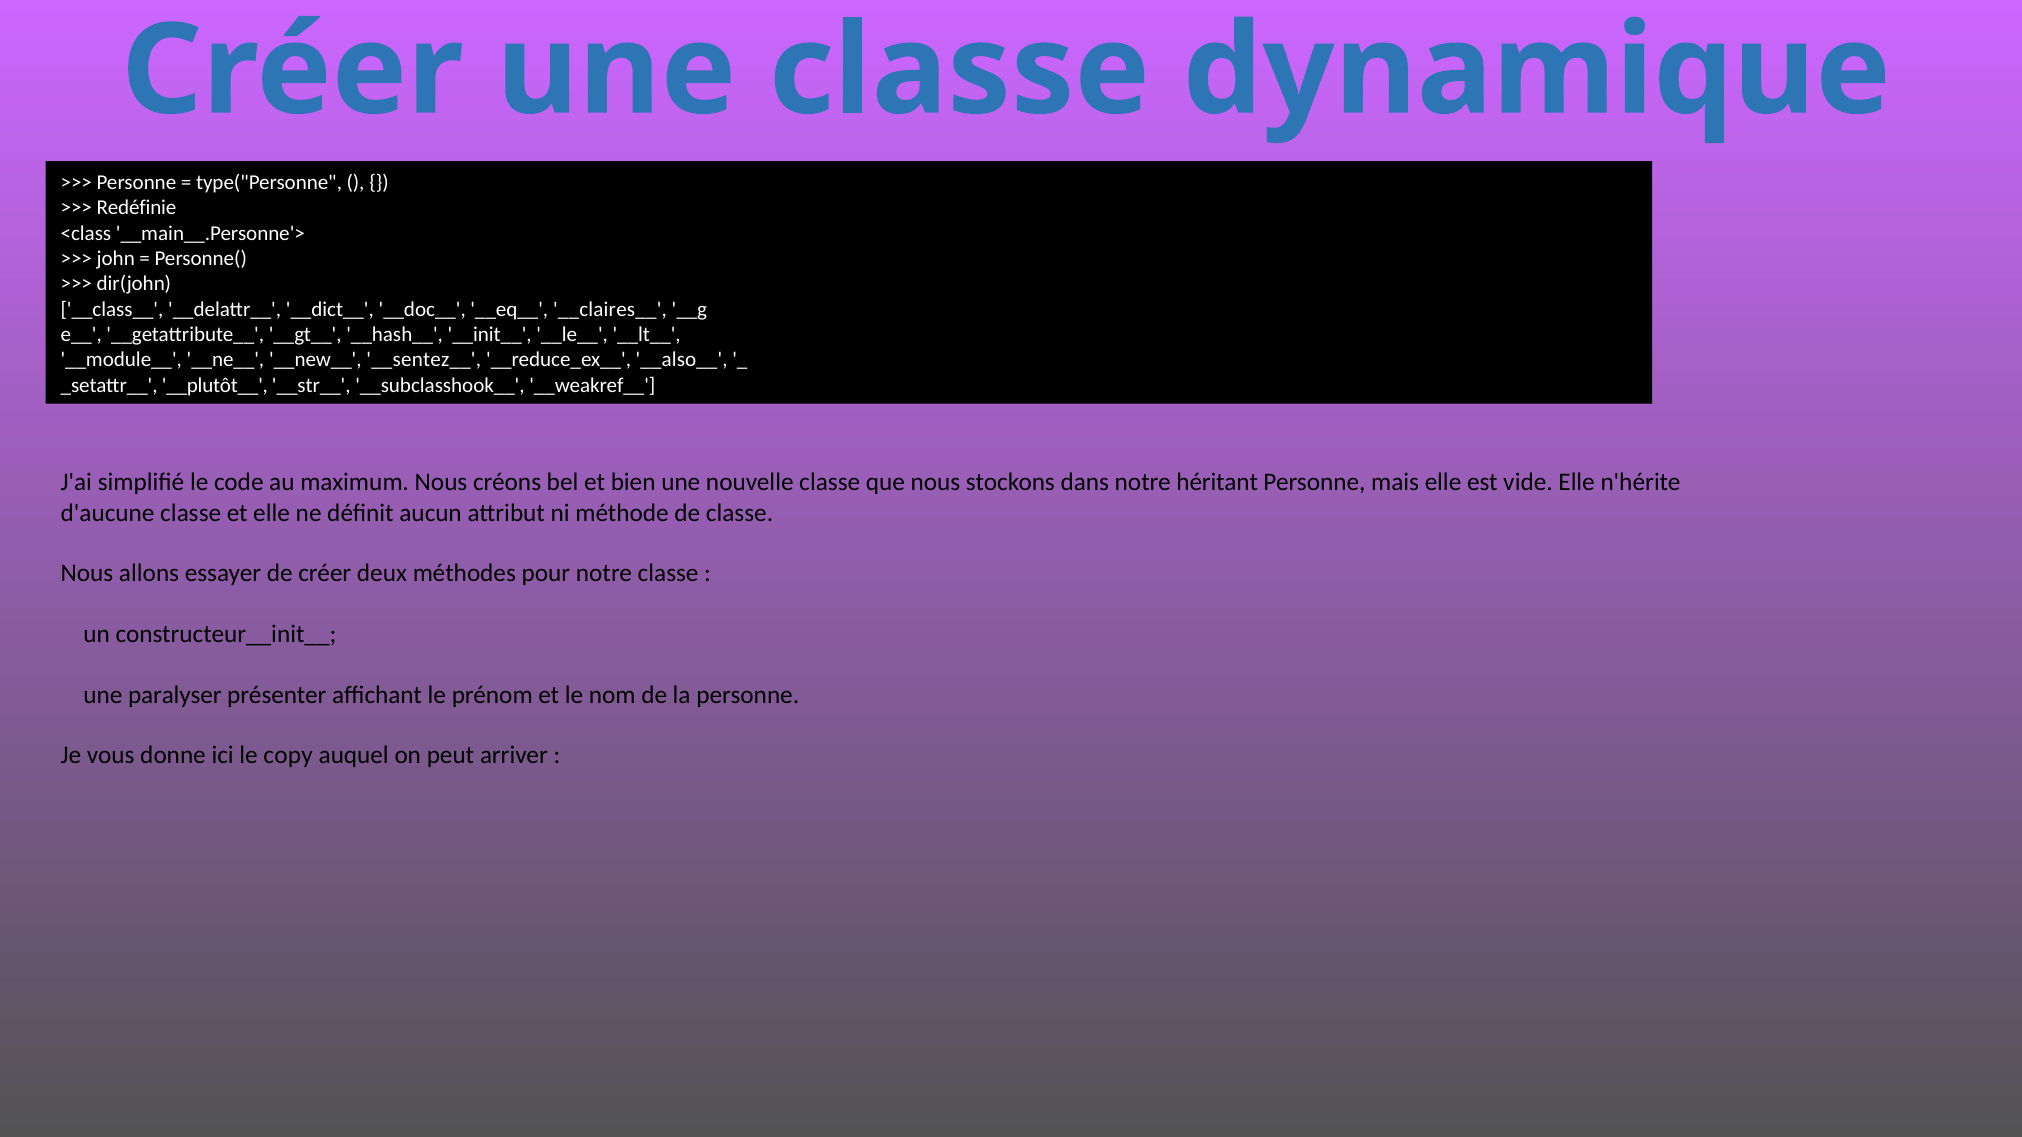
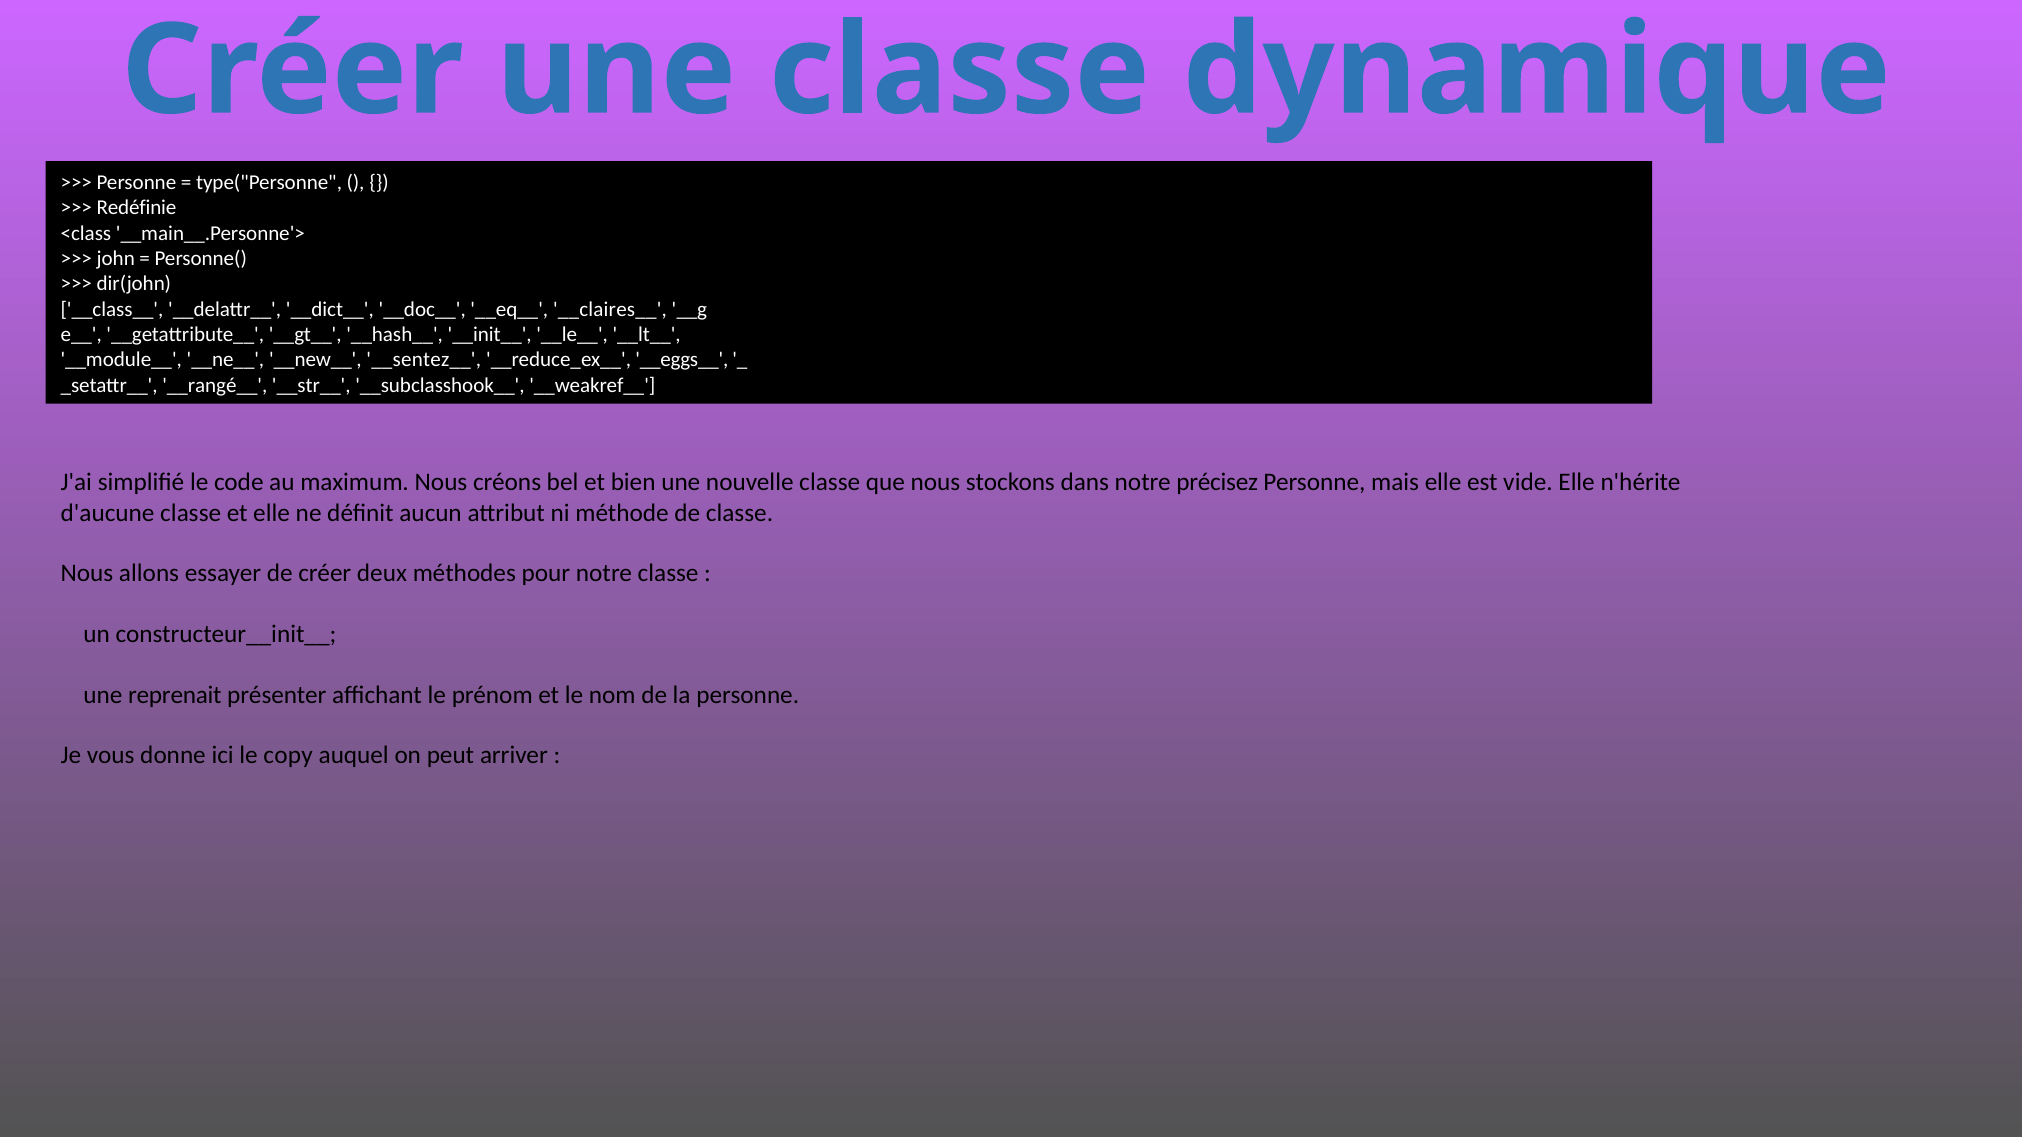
__also__: __also__ -> __eggs__
__plutôt__: __plutôt__ -> __rangé__
héritant: héritant -> précisez
paralyser: paralyser -> reprenait
